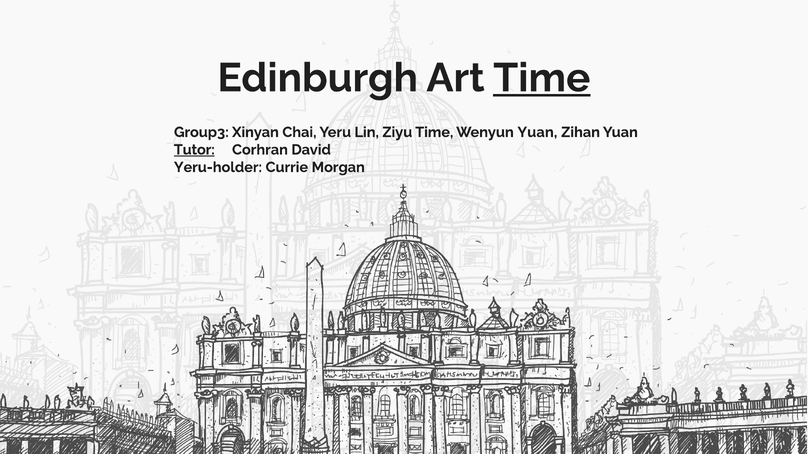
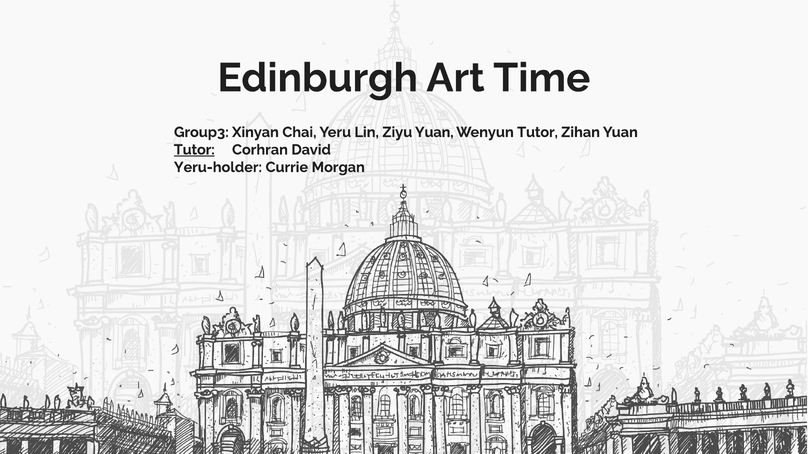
Time at (542, 78) underline: present -> none
Ziyu Time: Time -> Yuan
Wenyun Yuan: Yuan -> Tutor
